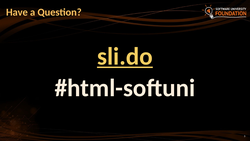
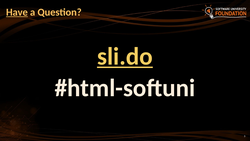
Have underline: none -> present
